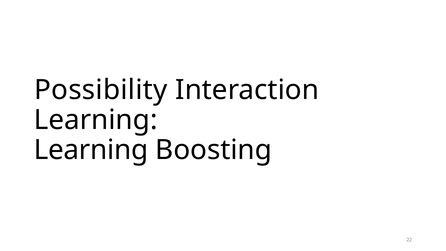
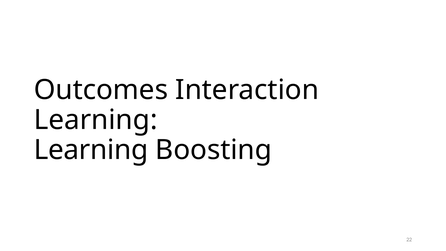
Possibility: Possibility -> Outcomes
